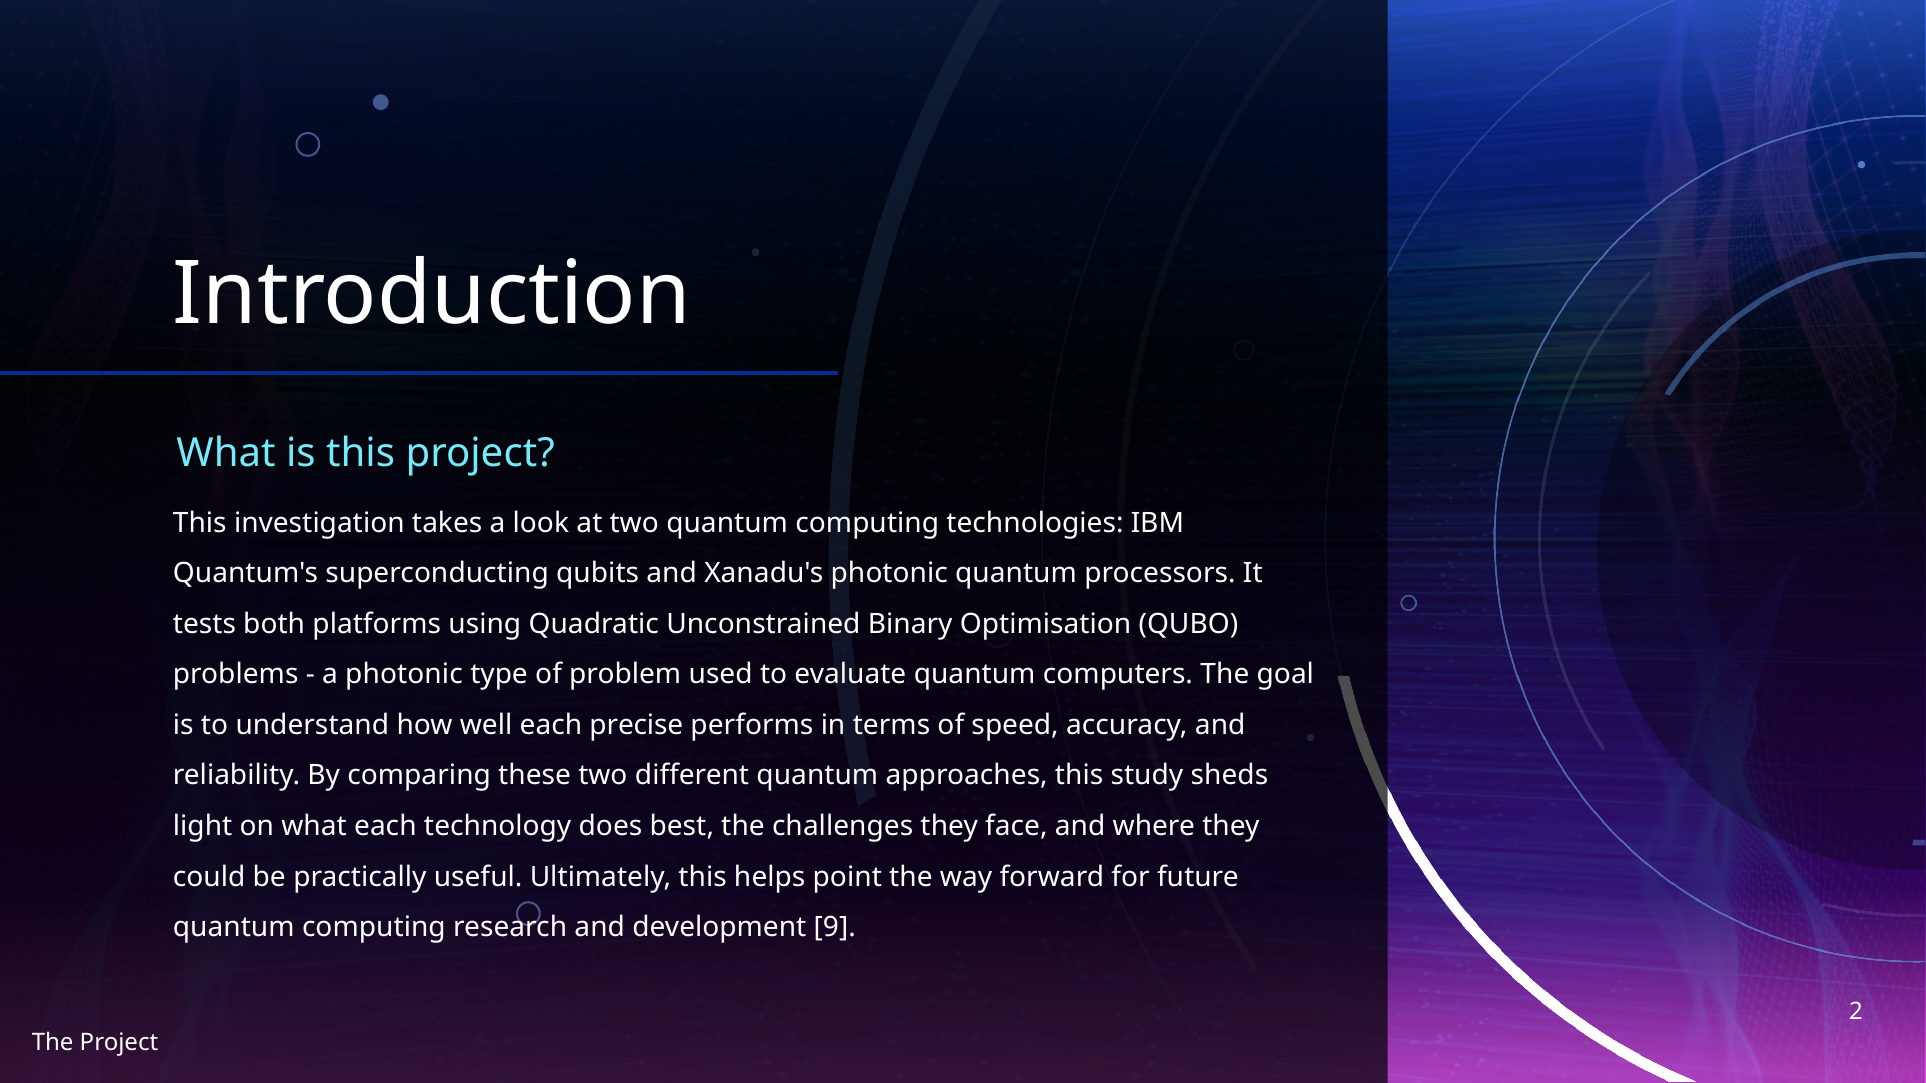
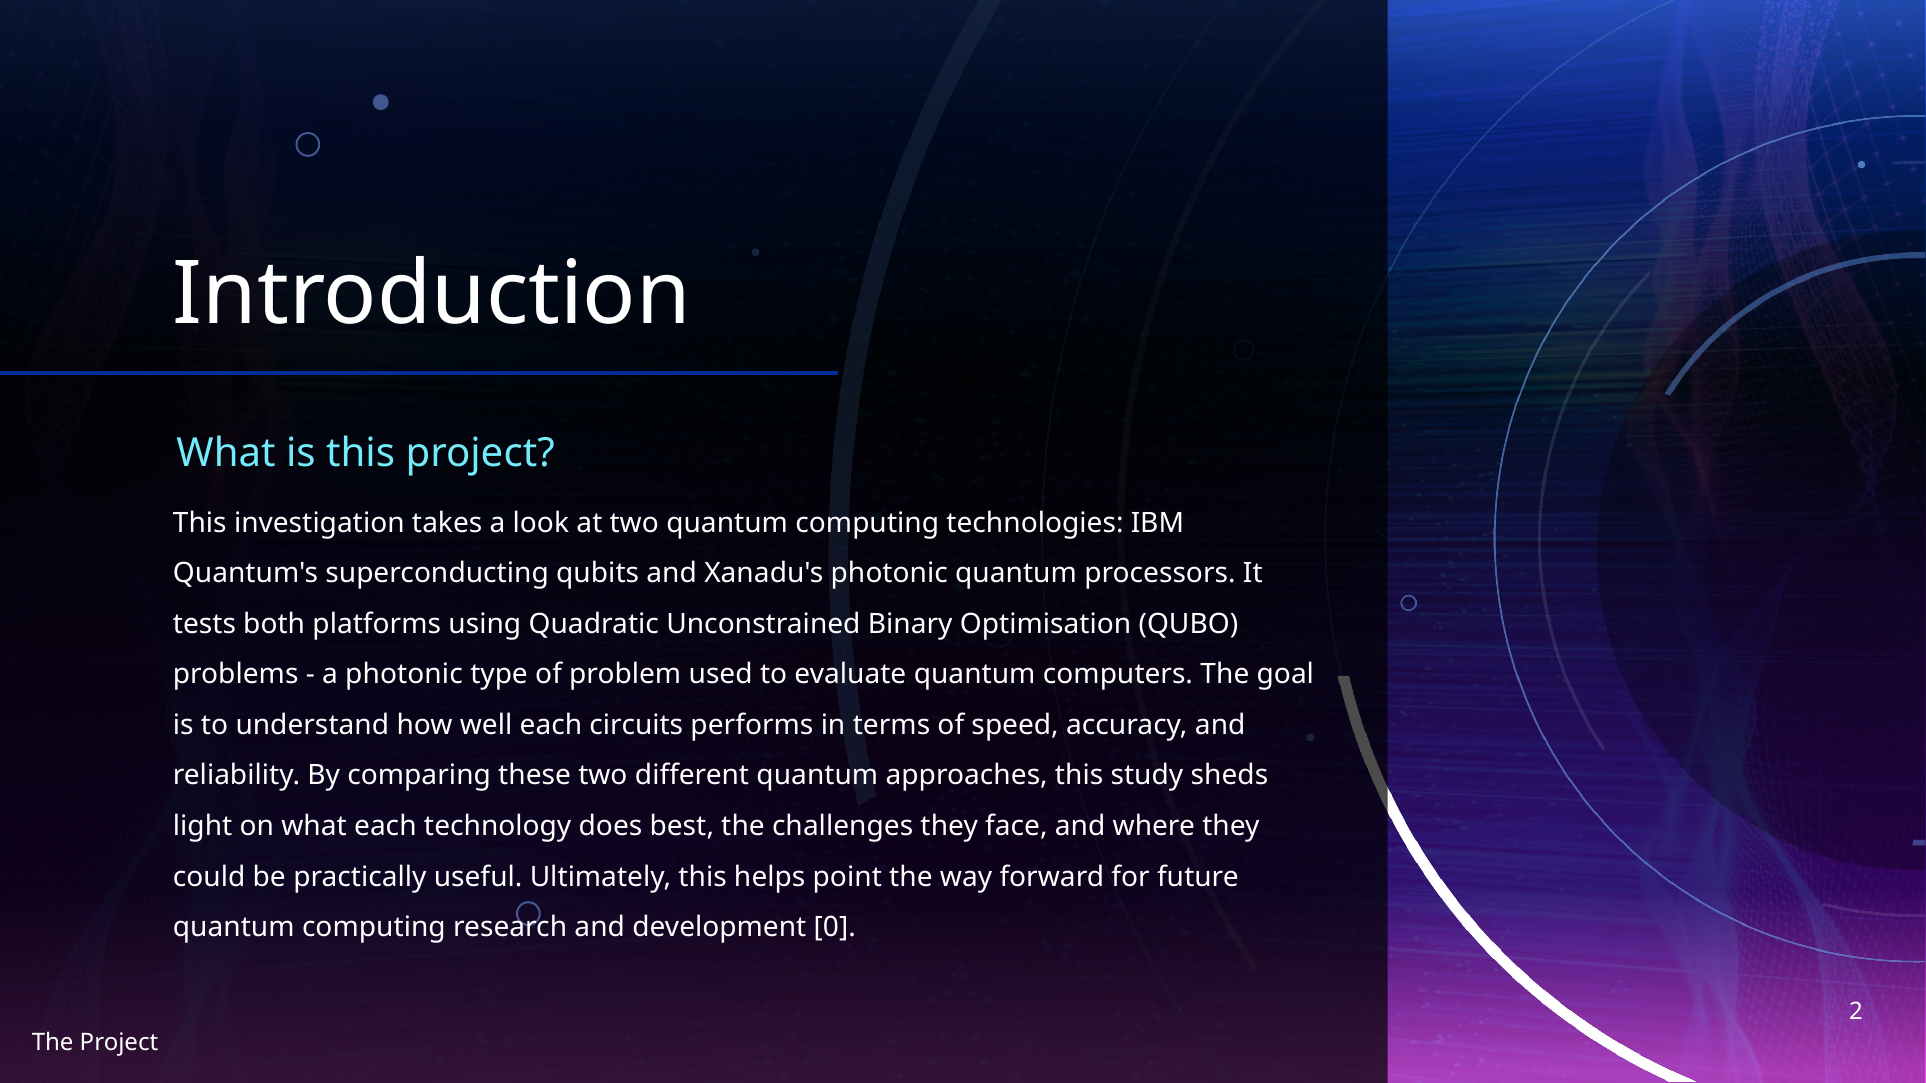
precise: precise -> circuits
9: 9 -> 0
